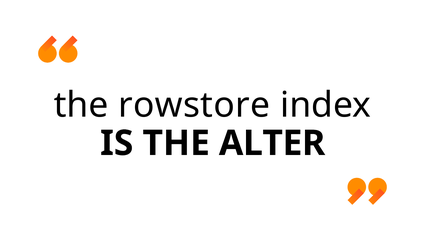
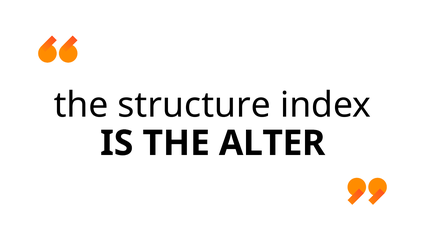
rowstore: rowstore -> structure
